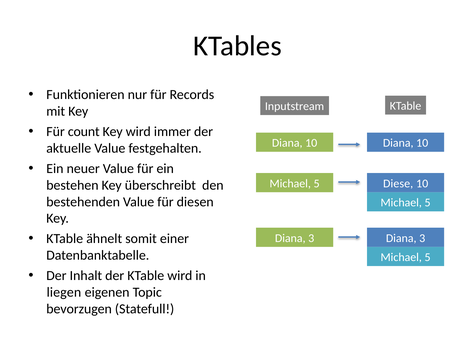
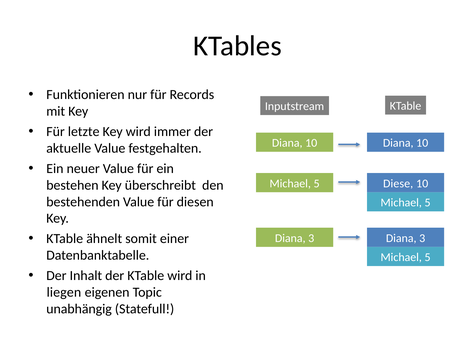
count: count -> letzte
bevorzugen: bevorzugen -> unabhängig
